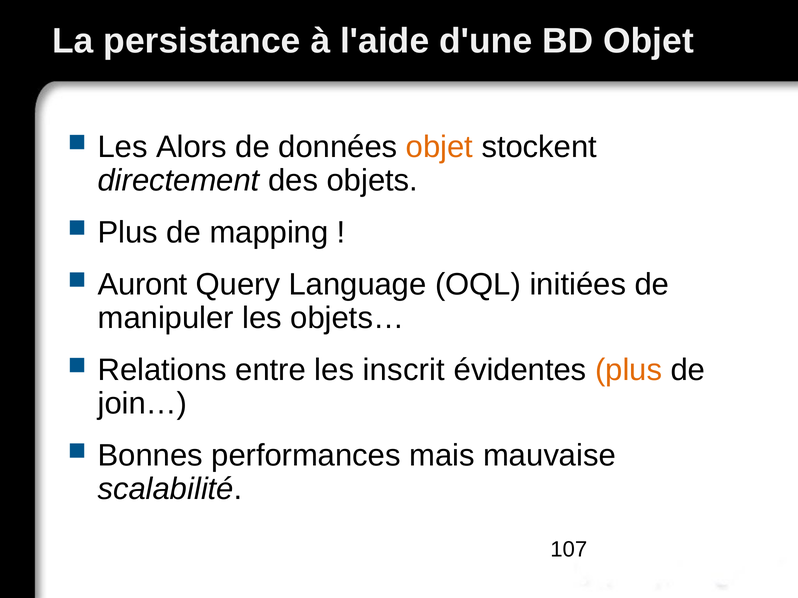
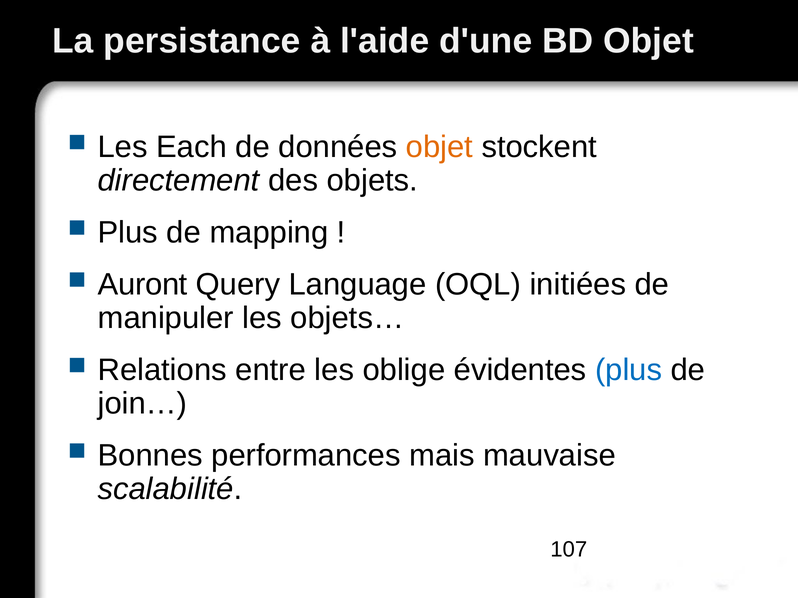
Alors: Alors -> Each
inscrit: inscrit -> oblige
plus at (629, 370) colour: orange -> blue
